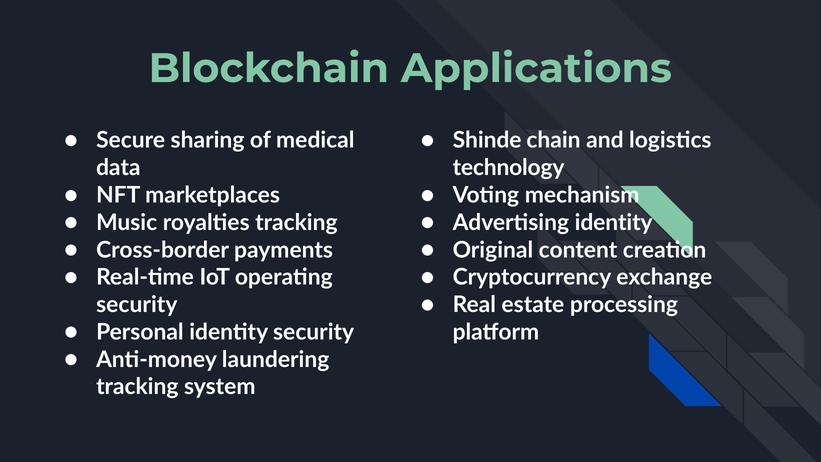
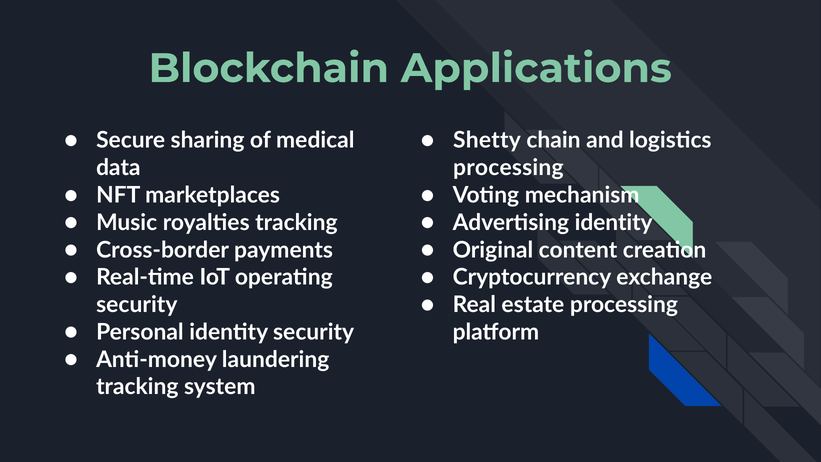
Shinde: Shinde -> Shetty
technology at (509, 168): technology -> processing
